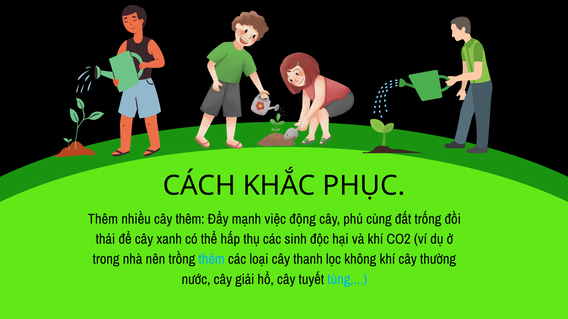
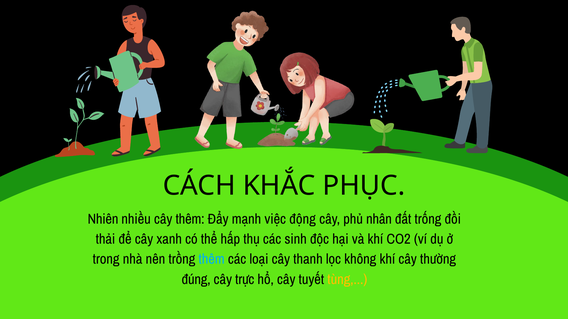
Thêm at (103, 220): Thêm -> Nhiên
cùng: cùng -> nhân
nước: nước -> đúng
giải: giải -> trực
tùng colour: light blue -> yellow
